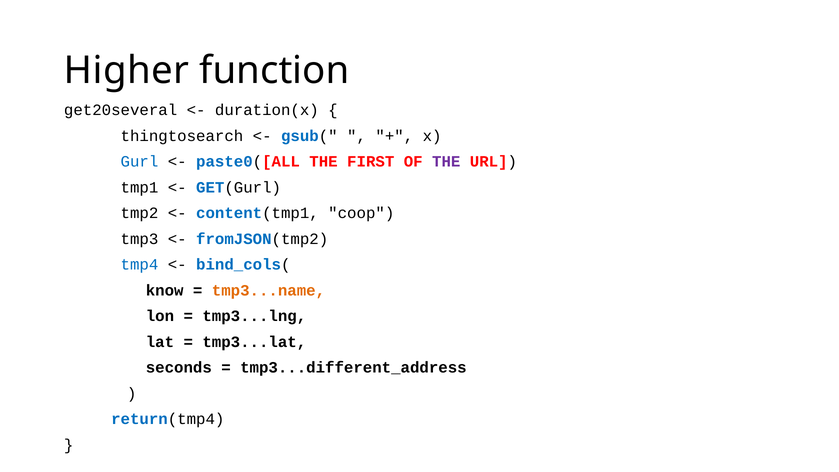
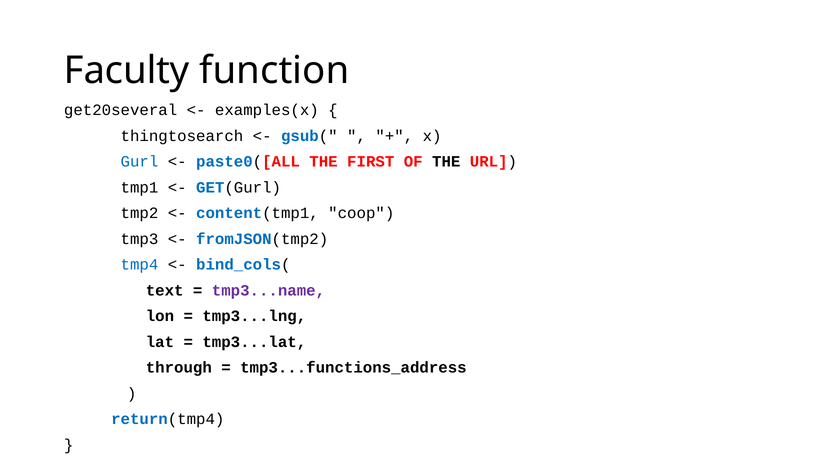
Higher: Higher -> Faculty
duration(x: duration(x -> examples(x
THE at (446, 162) colour: purple -> black
know: know -> text
tmp3...name colour: orange -> purple
seconds: seconds -> through
tmp3...different_address: tmp3...different_address -> tmp3...functions_address
